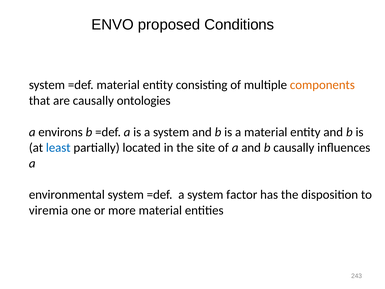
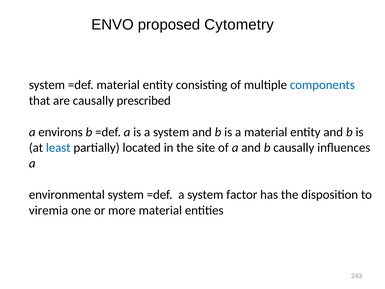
Conditions: Conditions -> Cytometry
components colour: orange -> blue
ontologies: ontologies -> prescribed
